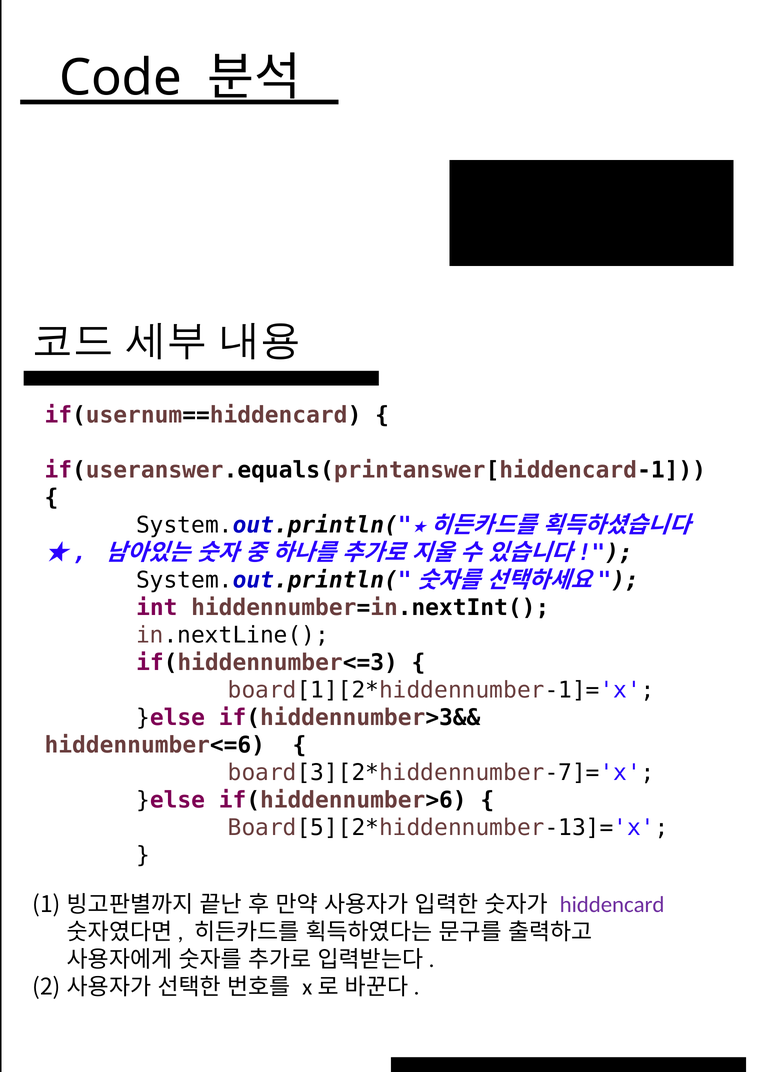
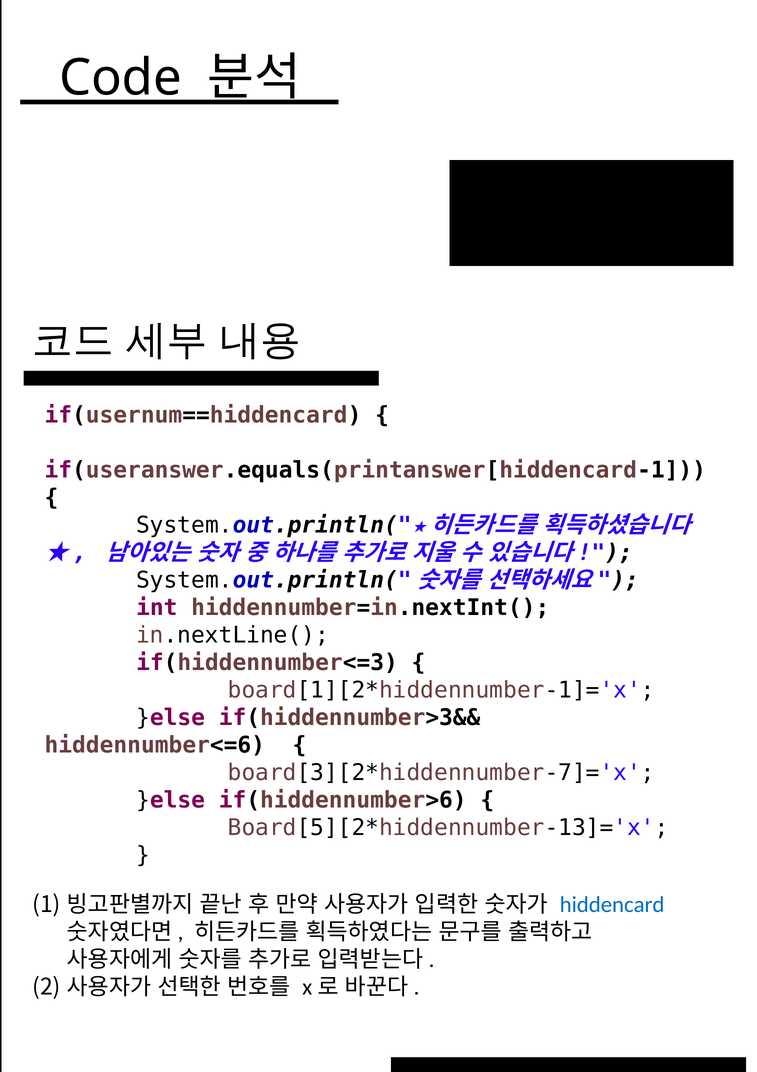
hiddencard colour: purple -> blue
